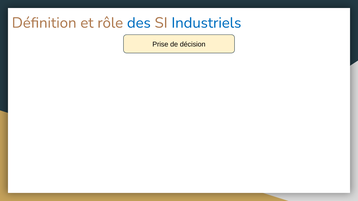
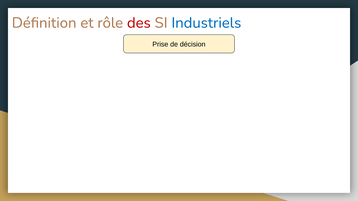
des colour: blue -> red
